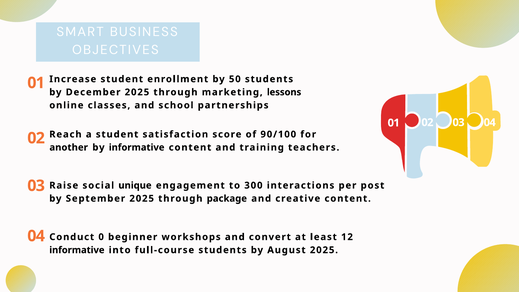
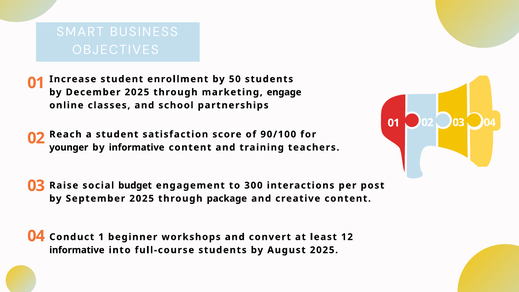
lessons: lessons -> engage
another: another -> younger
unique: unique -> budget
0: 0 -> 1
